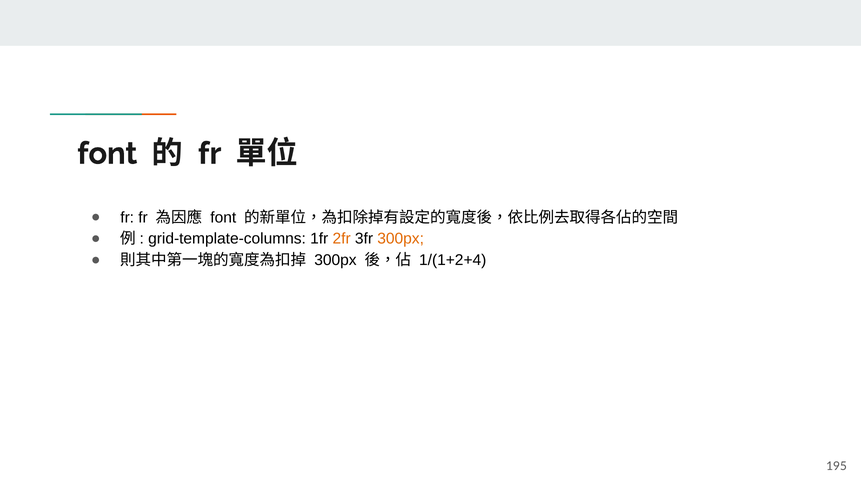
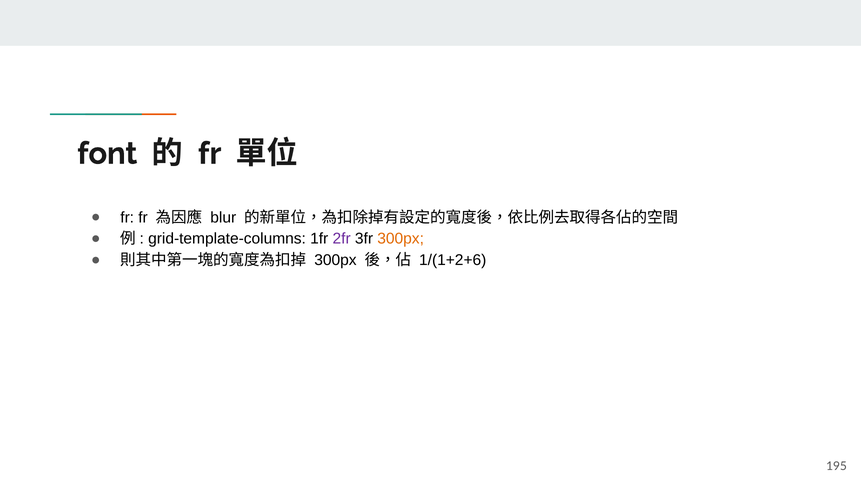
font at (223, 218): font -> blur
2fr colour: orange -> purple
1/(1+2+4: 1/(1+2+4 -> 1/(1+2+6
